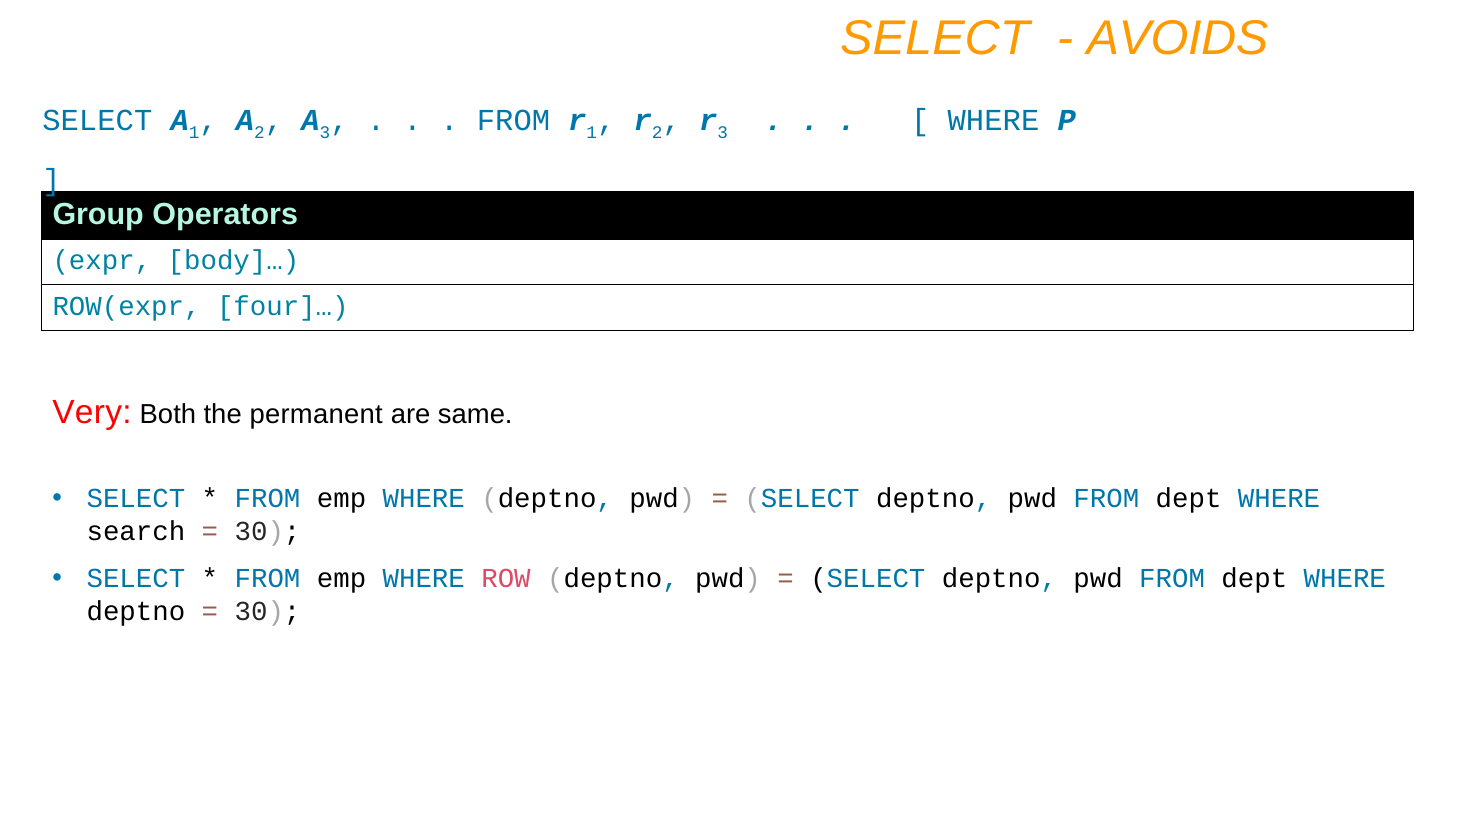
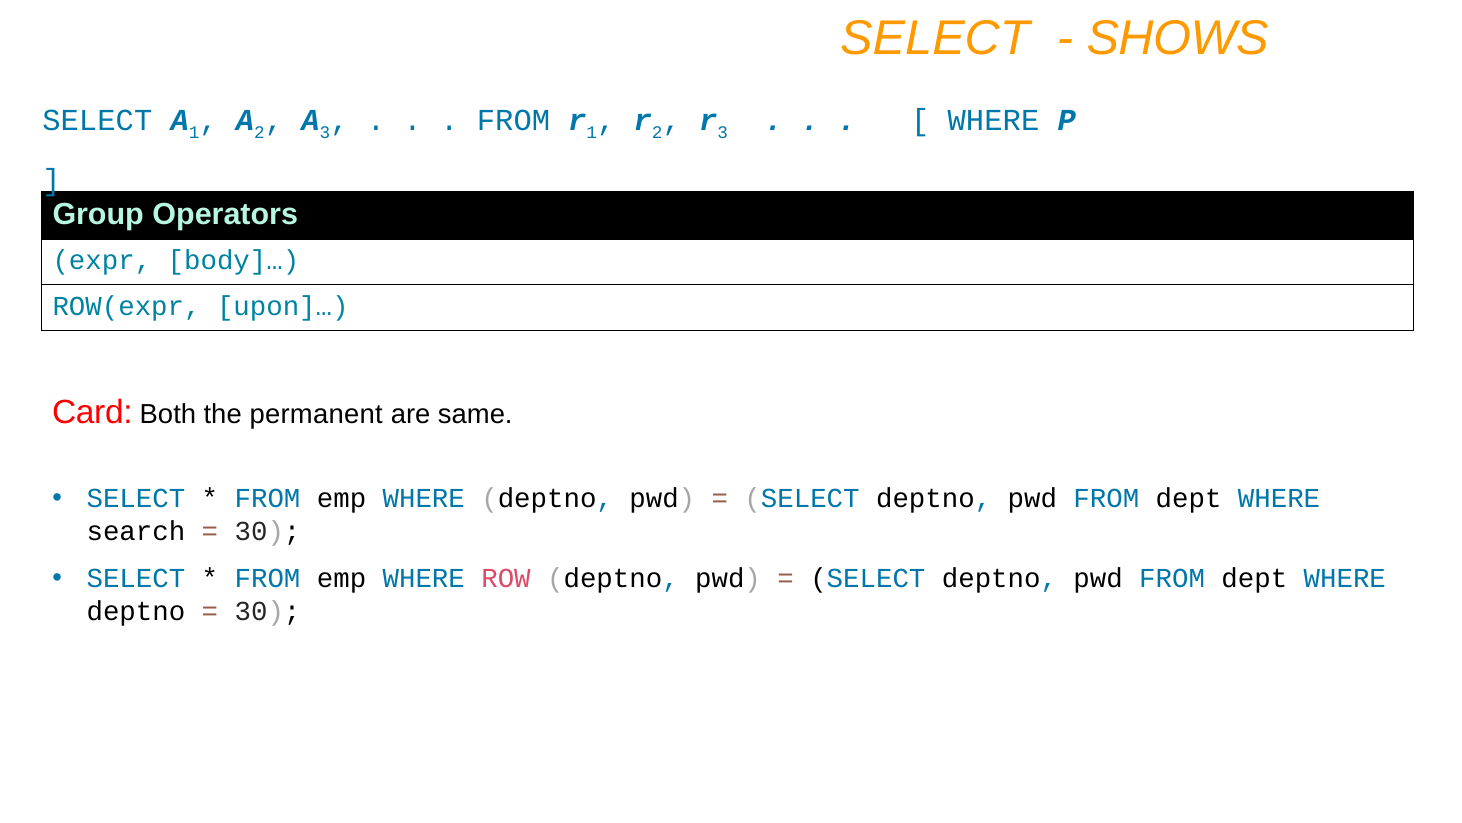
AVOIDS: AVOIDS -> SHOWS
four]…: four]… -> upon]…
Very: Very -> Card
